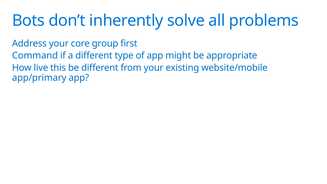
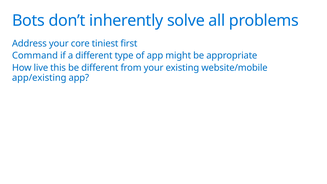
group: group -> tiniest
app/primary: app/primary -> app/existing
